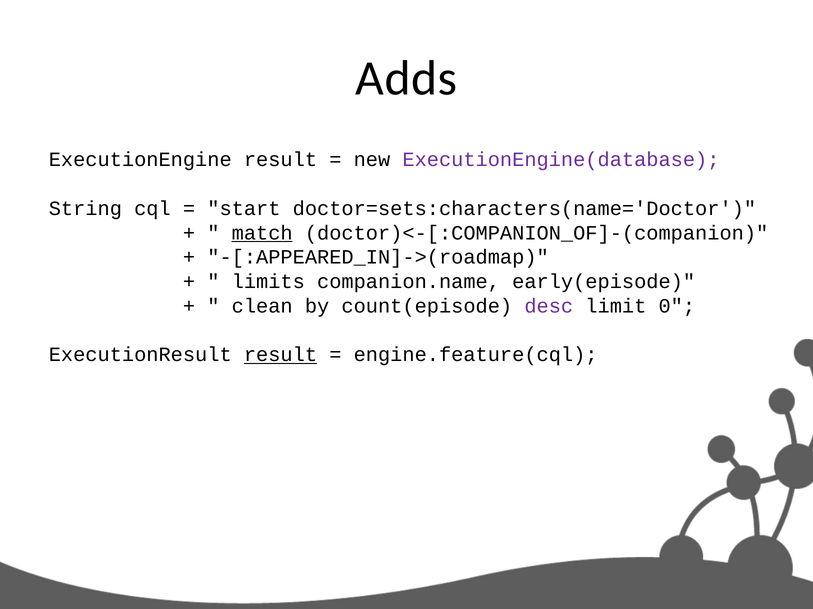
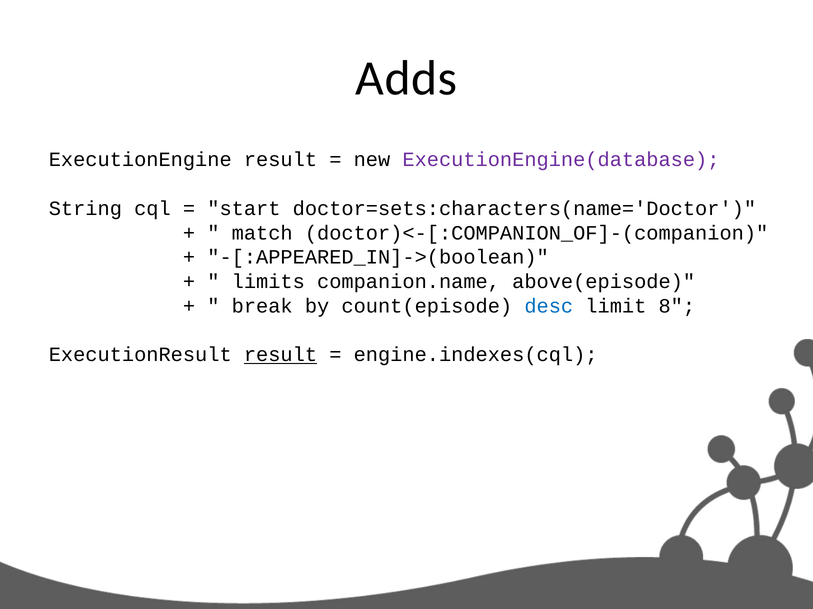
match underline: present -> none
-[:APPEARED_IN]->(roadmap: -[:APPEARED_IN]->(roadmap -> -[:APPEARED_IN]->(boolean
early(episode: early(episode -> above(episode
clean: clean -> break
desc colour: purple -> blue
0: 0 -> 8
engine.feature(cql: engine.feature(cql -> engine.indexes(cql
